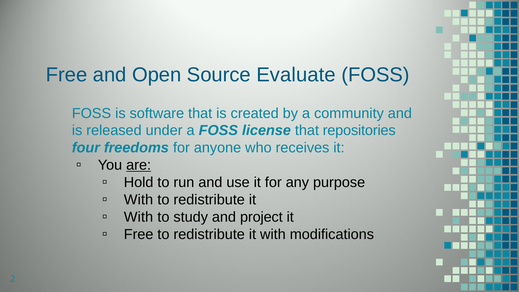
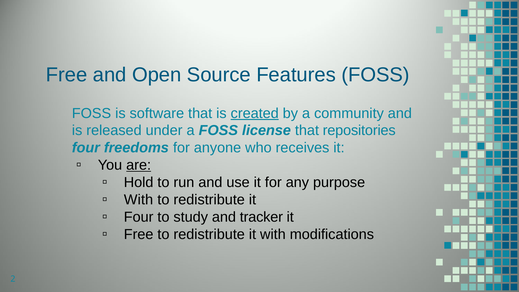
Evaluate: Evaluate -> Features
created underline: none -> present
With at (139, 217): With -> Four
project: project -> tracker
